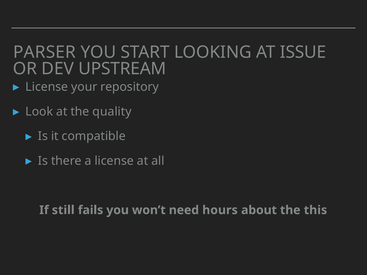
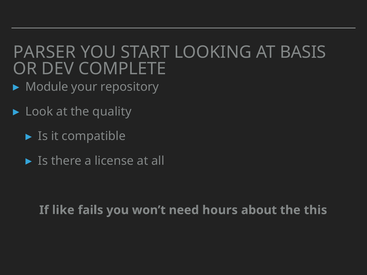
ISSUE: ISSUE -> BASIS
UPSTREAM: UPSTREAM -> COMPLETE
License at (47, 87): License -> Module
still: still -> like
